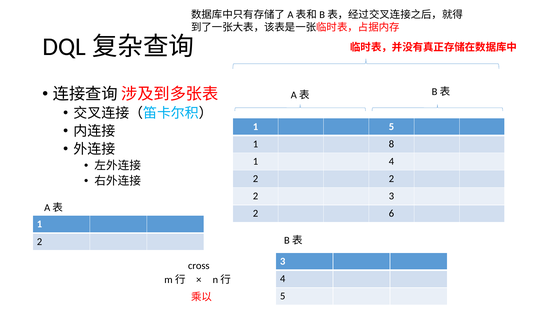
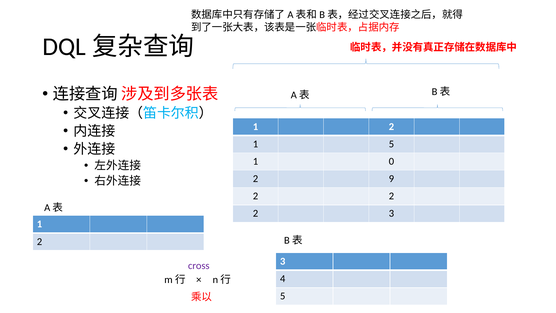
5 at (391, 127): 5 -> 2
1 8: 8 -> 5
1 4: 4 -> 0
2 at (391, 179): 2 -> 9
3 at (391, 196): 3 -> 2
2 6: 6 -> 3
cross colour: black -> purple
